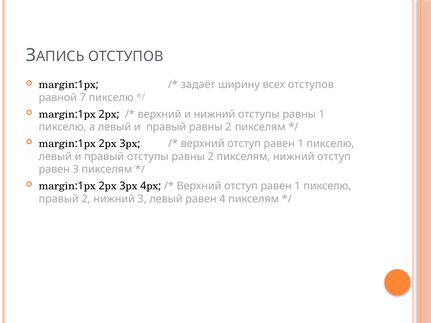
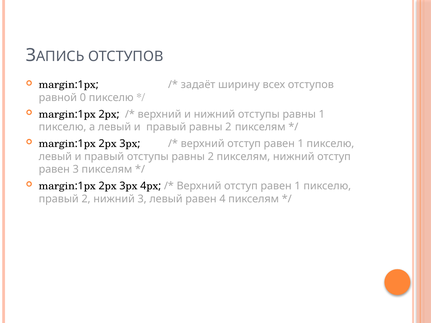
7: 7 -> 0
